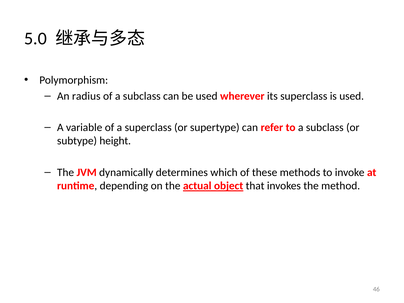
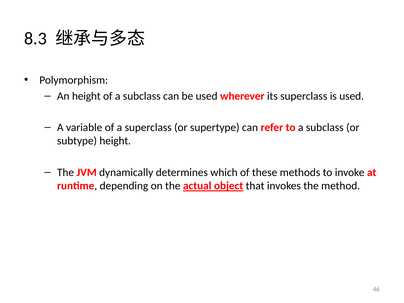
5.0: 5.0 -> 8.3
An radius: radius -> height
